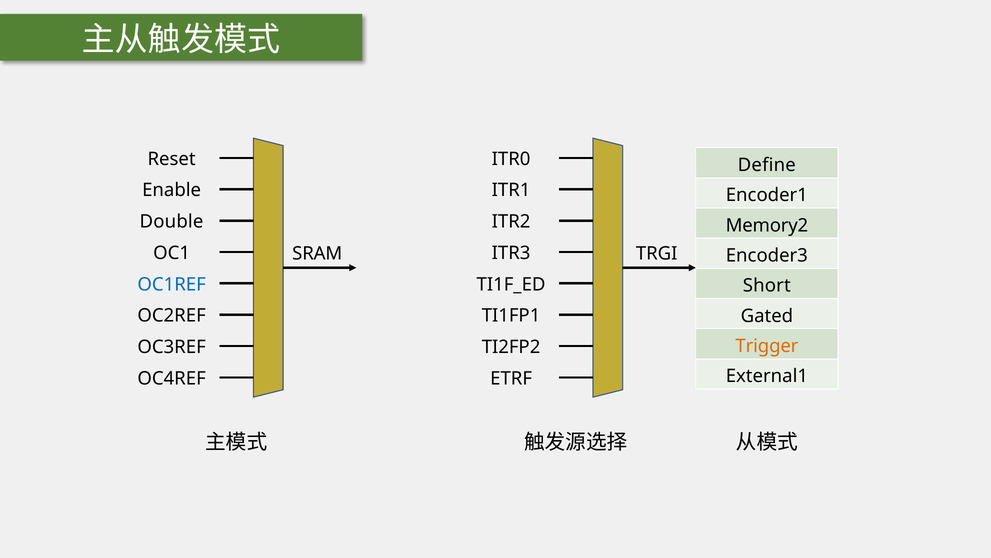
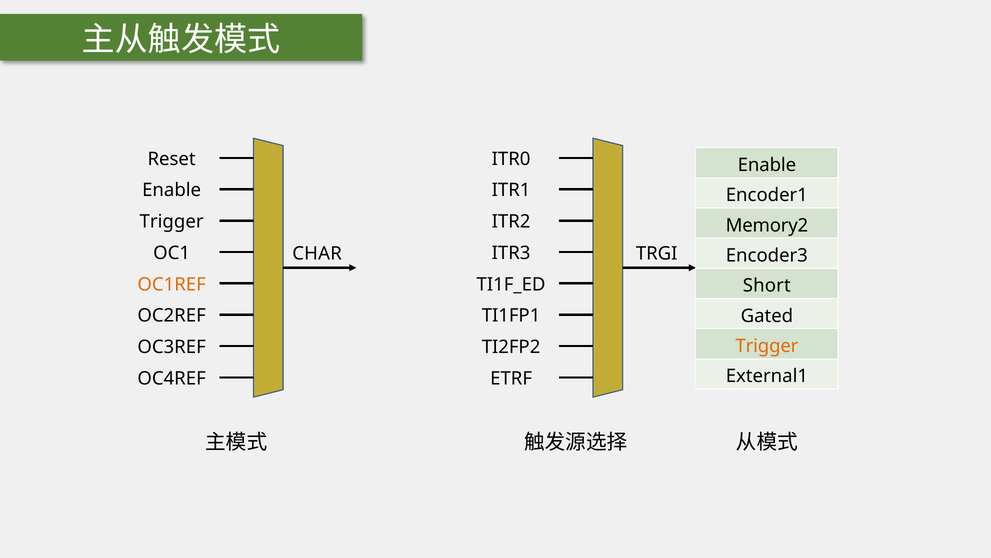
Define at (767, 165): Define -> Enable
Double at (172, 221): Double -> Trigger
SRAM: SRAM -> CHAR
OC1REF colour: blue -> orange
